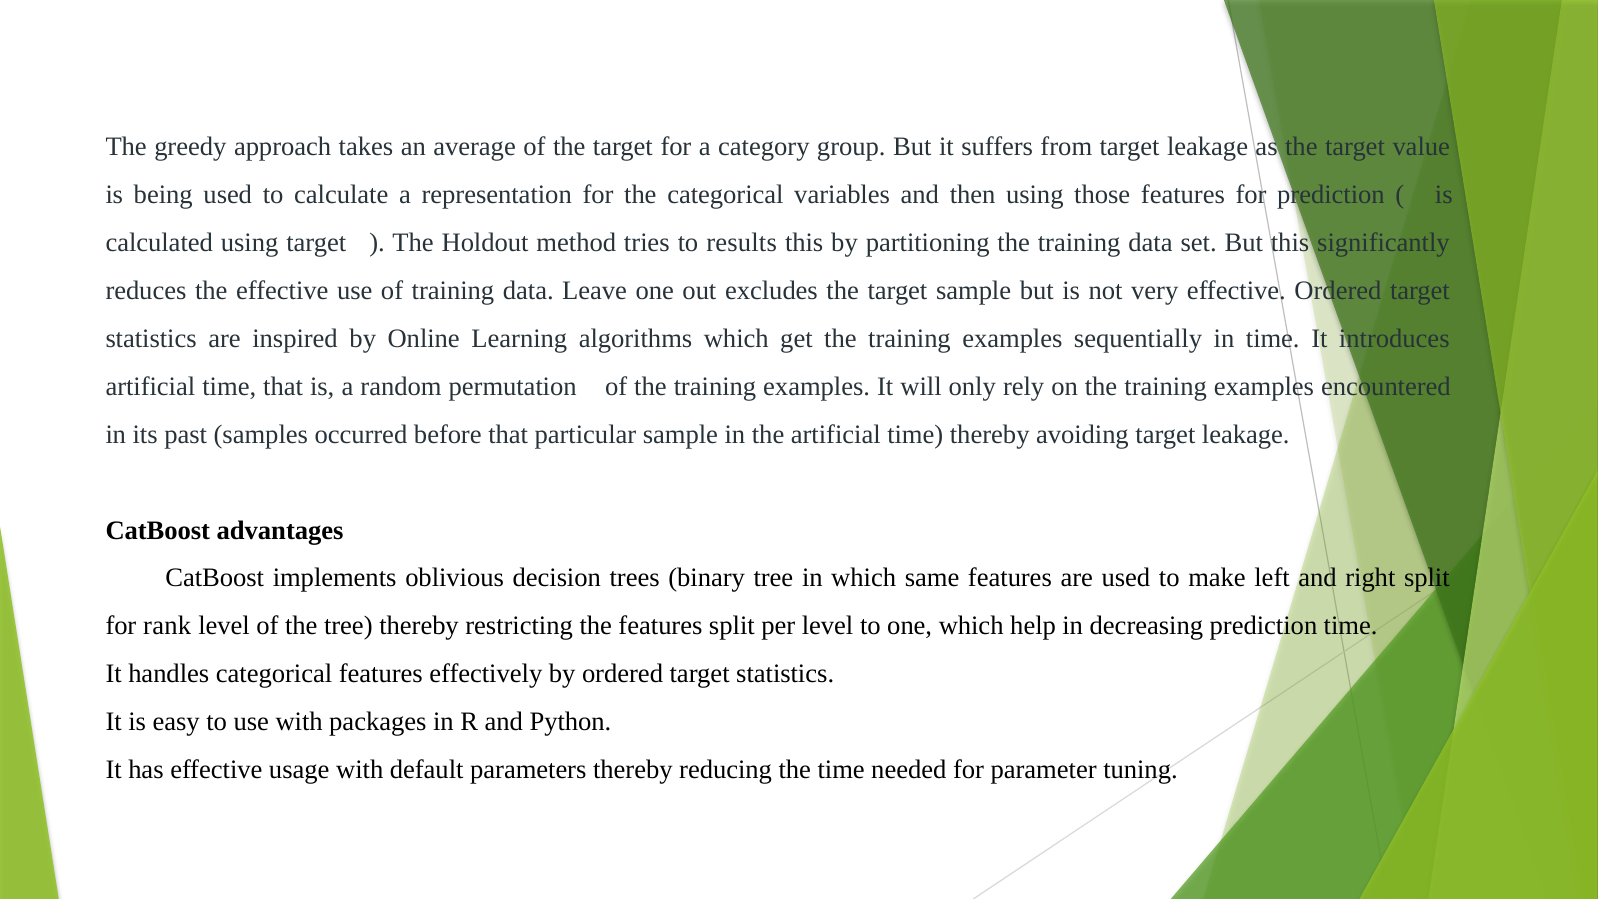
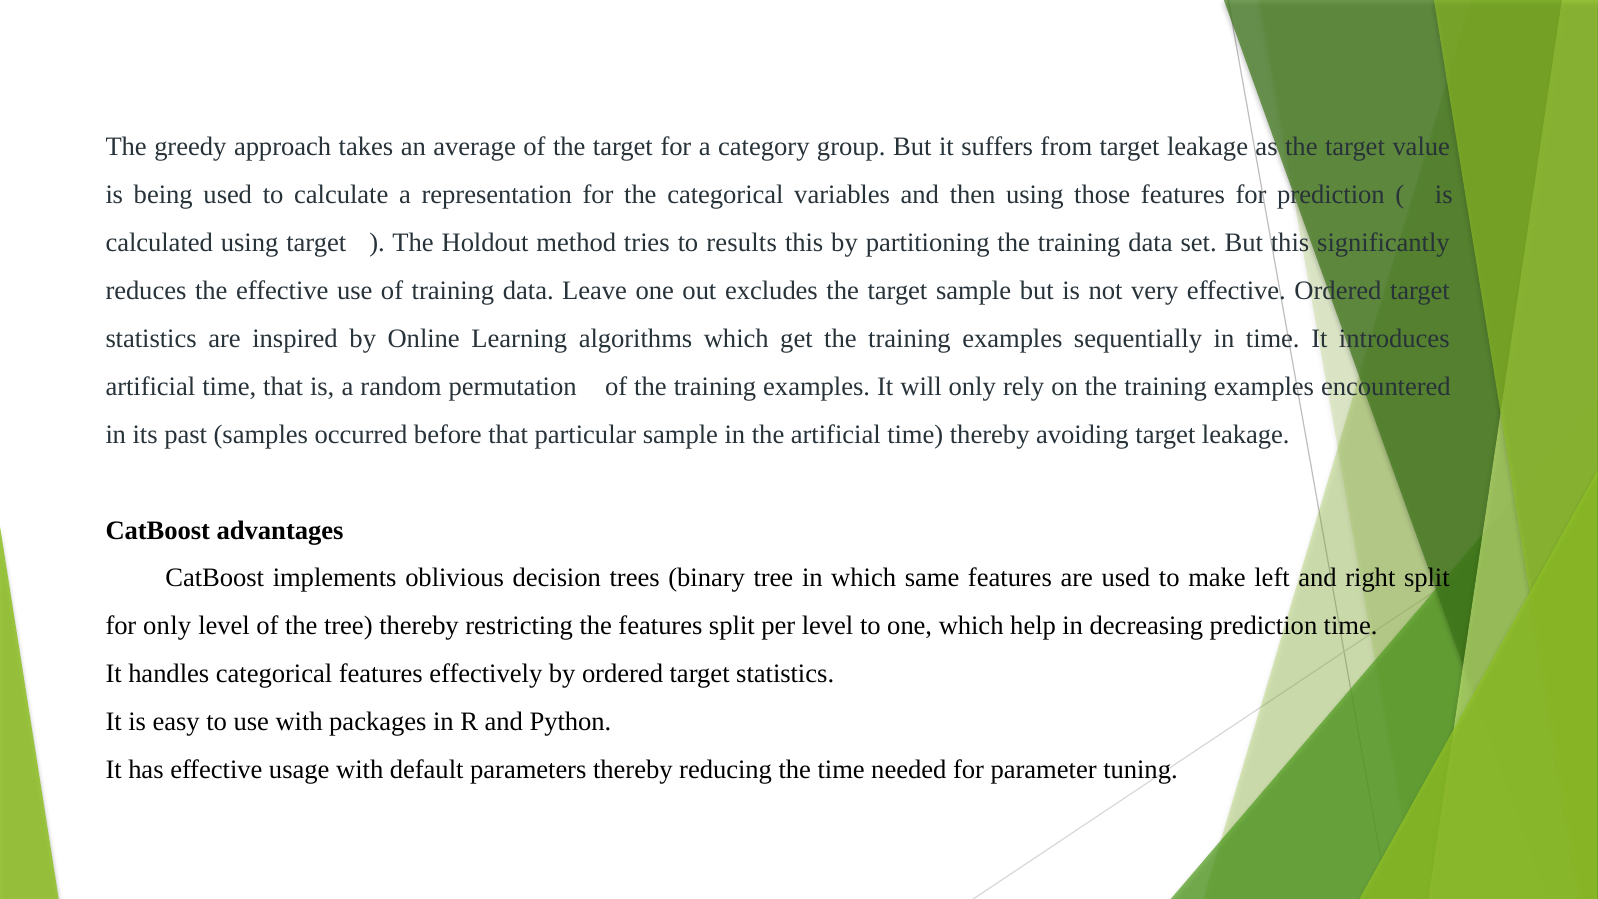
for rank: rank -> only
